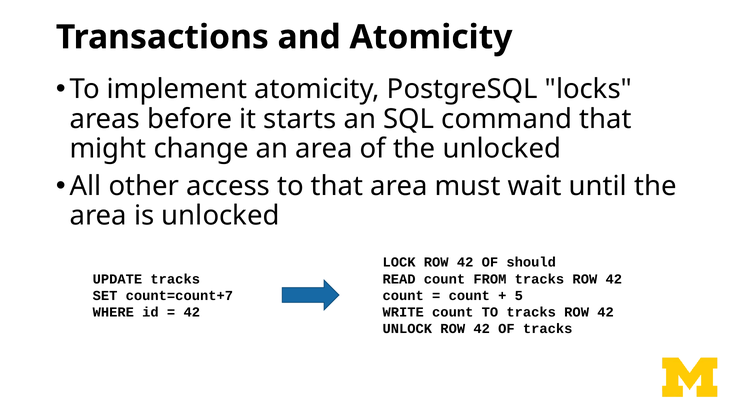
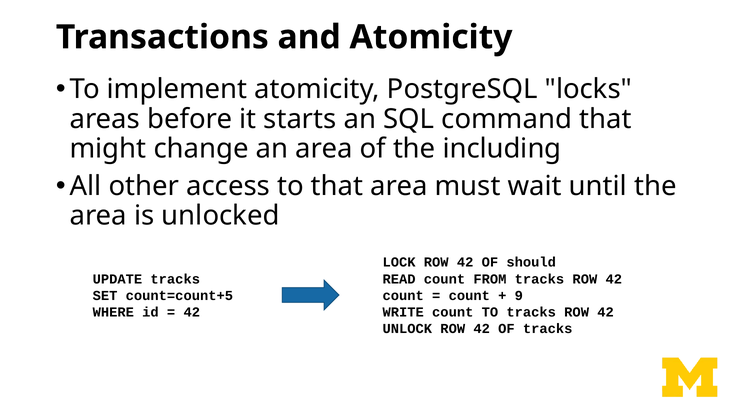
the unlocked: unlocked -> including
5: 5 -> 9
count=count+7: count=count+7 -> count=count+5
